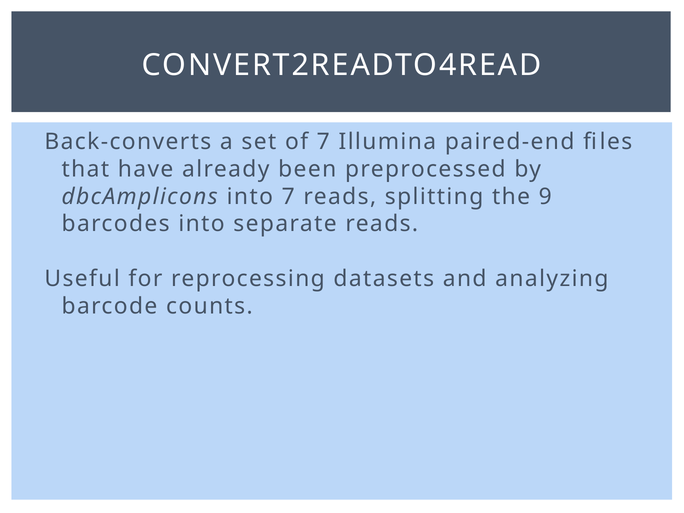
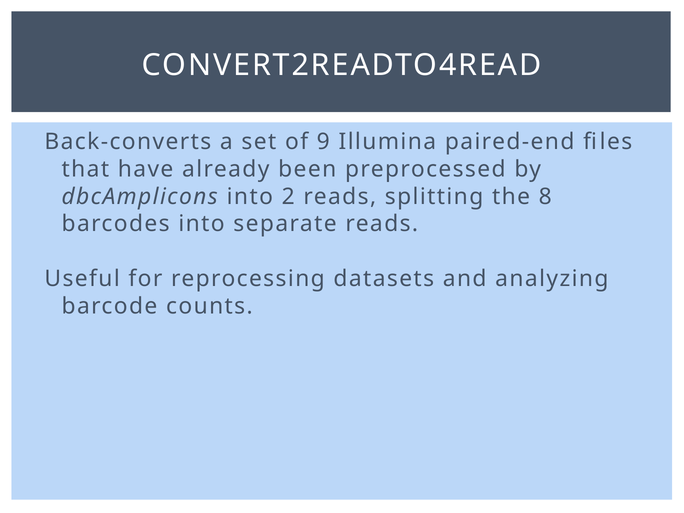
of 7: 7 -> 9
into 7: 7 -> 2
9: 9 -> 8
